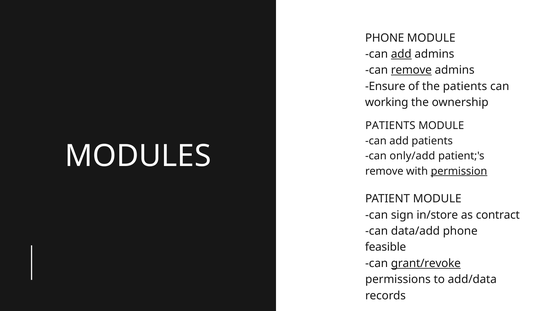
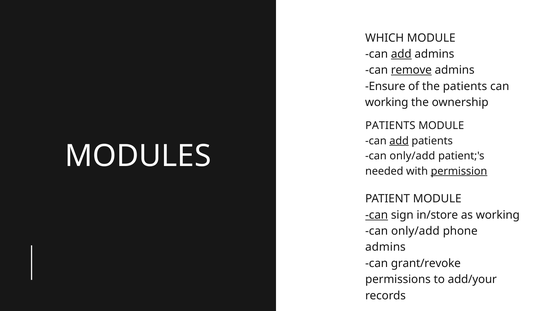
PHONE at (385, 38): PHONE -> WHICH
add at (399, 141) underline: none -> present
remove at (384, 171): remove -> needed
can at (377, 215) underline: none -> present
as contract: contract -> working
data/add at (415, 231): data/add -> only/add
feasible at (386, 247): feasible -> admins
grant/revoke underline: present -> none
add/data: add/data -> add/your
